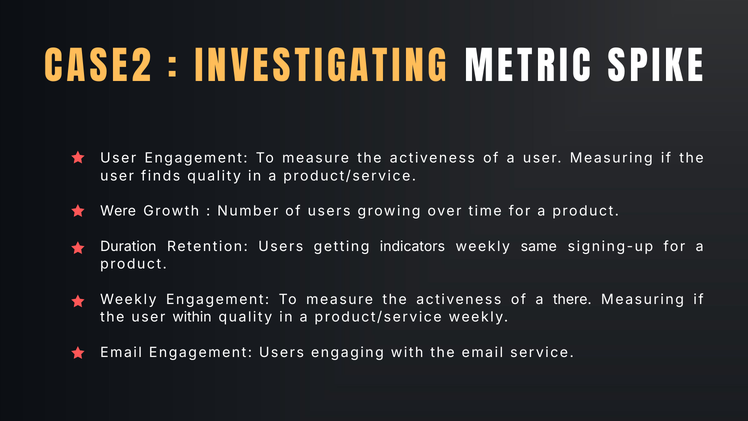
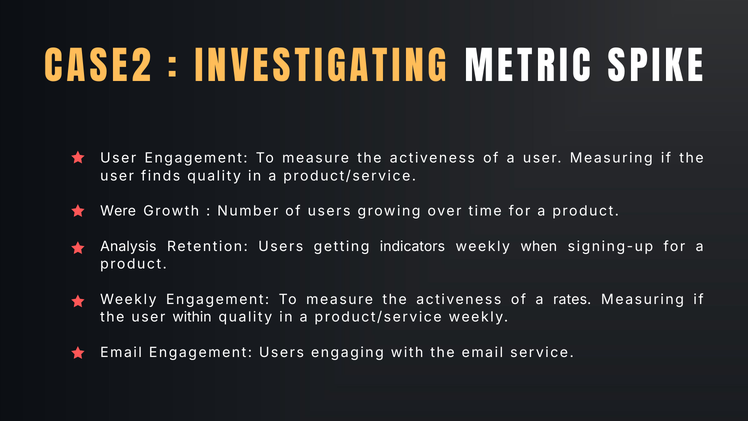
Duration: Duration -> Analysis
same: same -> when
there: there -> rates
